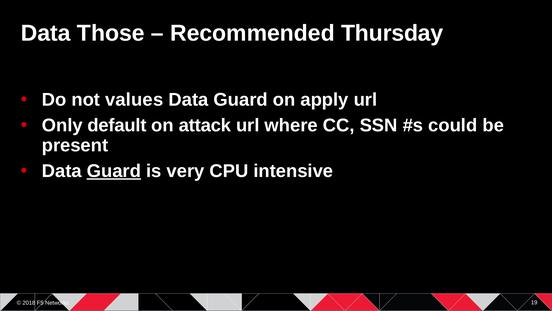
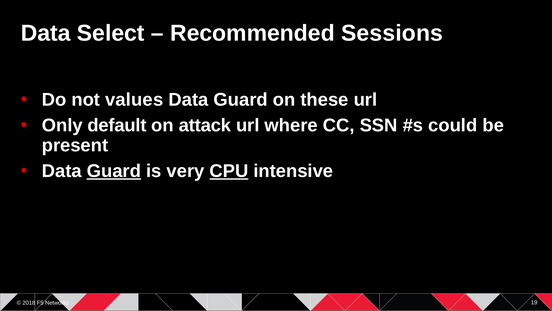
Those: Those -> Select
Thursday: Thursday -> Sessions
apply: apply -> these
CPU underline: none -> present
